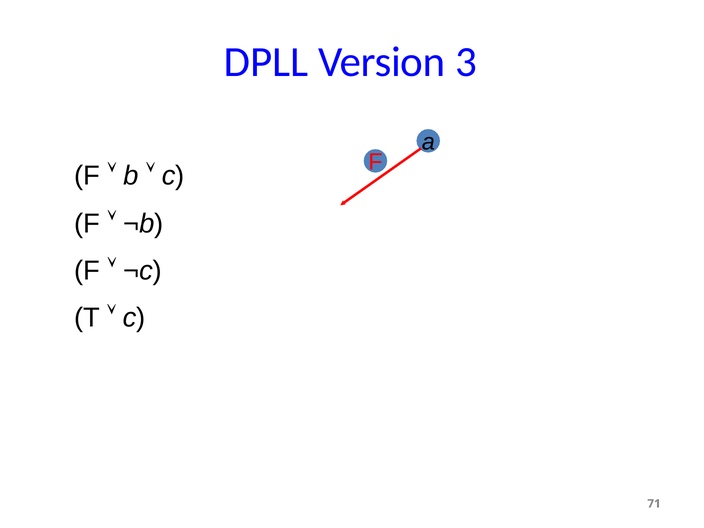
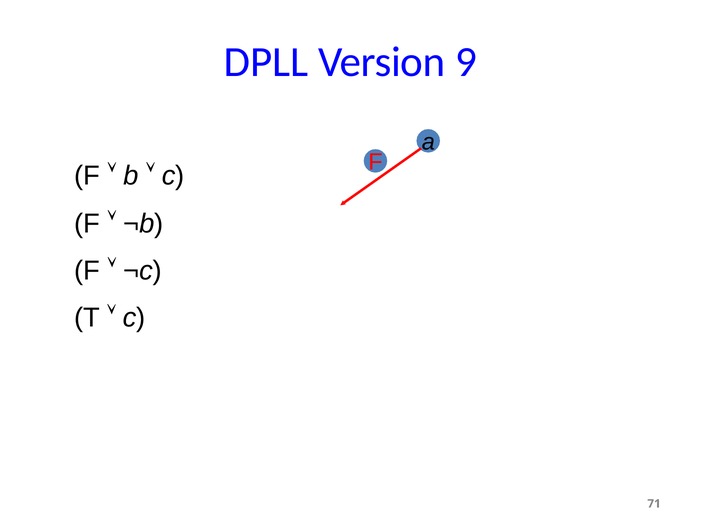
3: 3 -> 9
